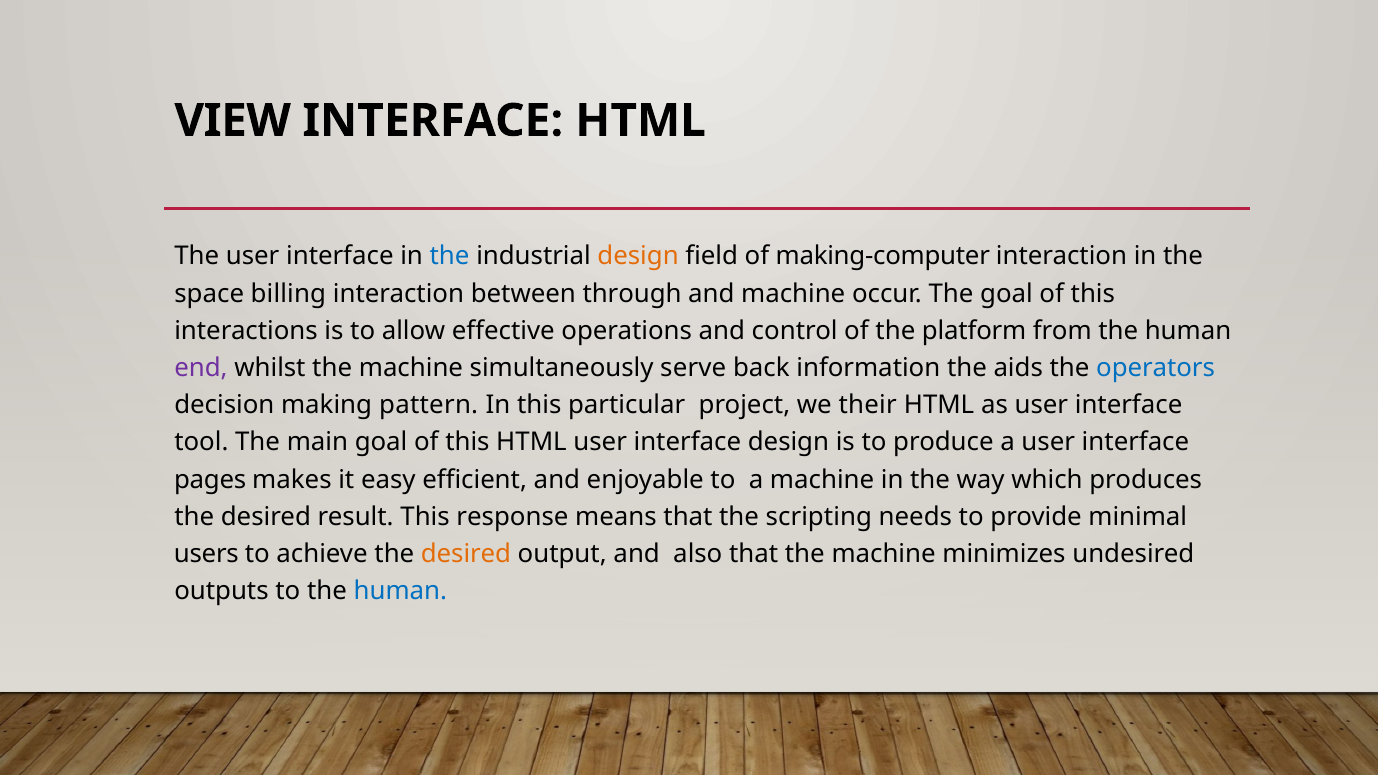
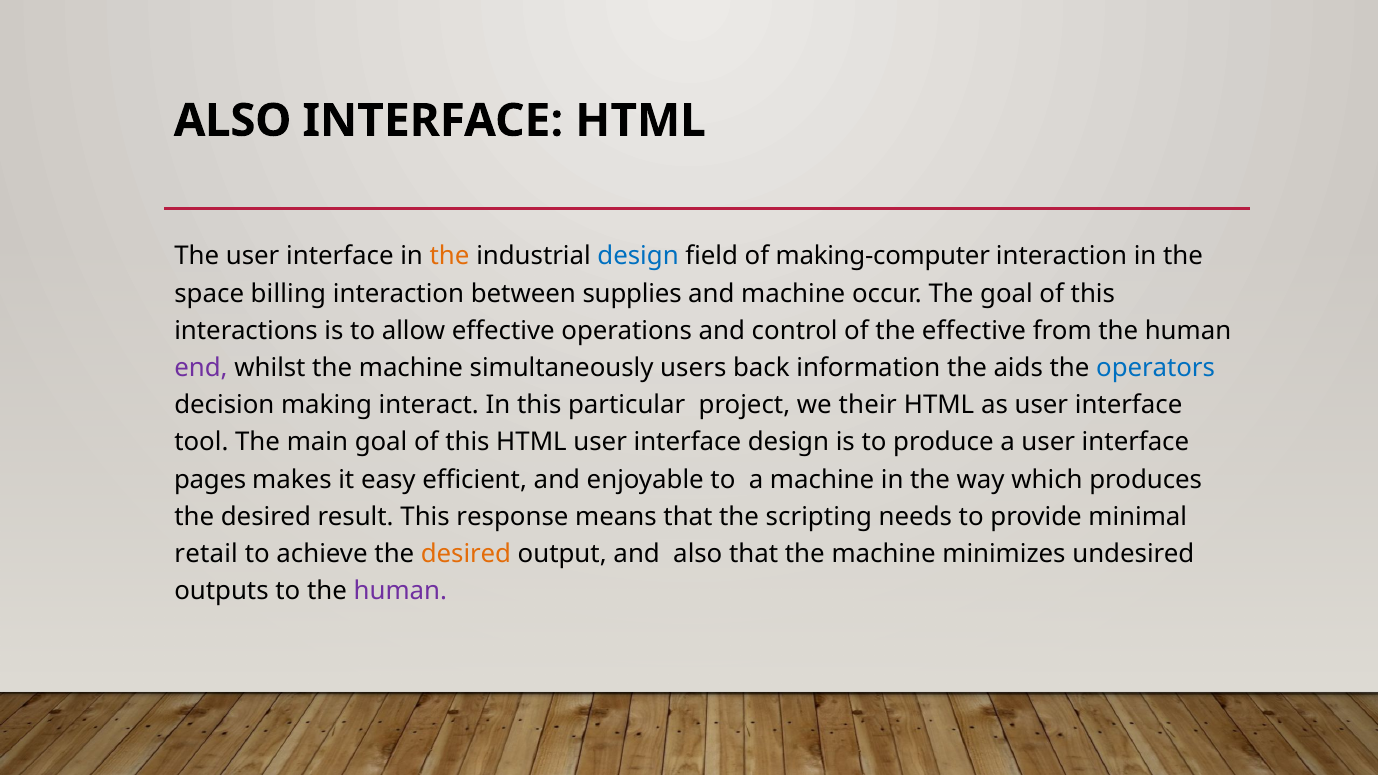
VIEW at (233, 121): VIEW -> ALSO
the at (450, 256) colour: blue -> orange
design at (638, 256) colour: orange -> blue
through: through -> supplies
the platform: platform -> effective
serve: serve -> users
pattern: pattern -> interact
users: users -> retail
human at (400, 591) colour: blue -> purple
